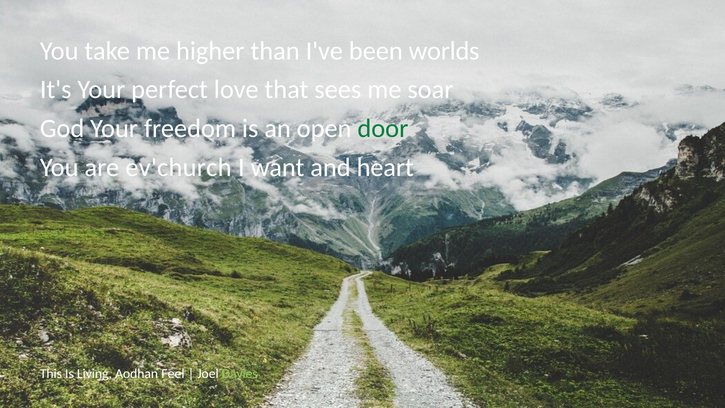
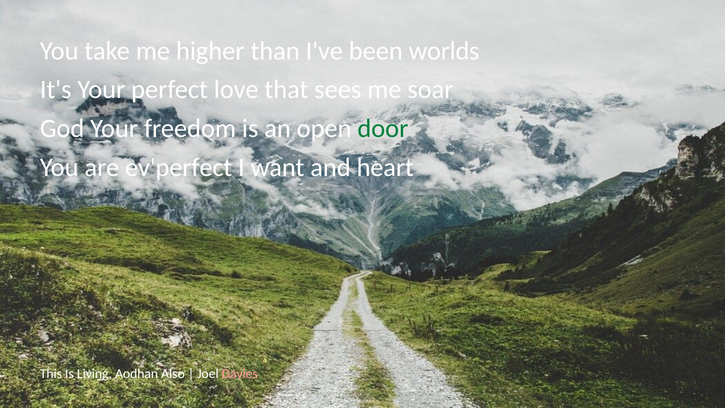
ev'church: ev'church -> ev'perfect
Feel: Feel -> Also
Davies colour: light green -> pink
